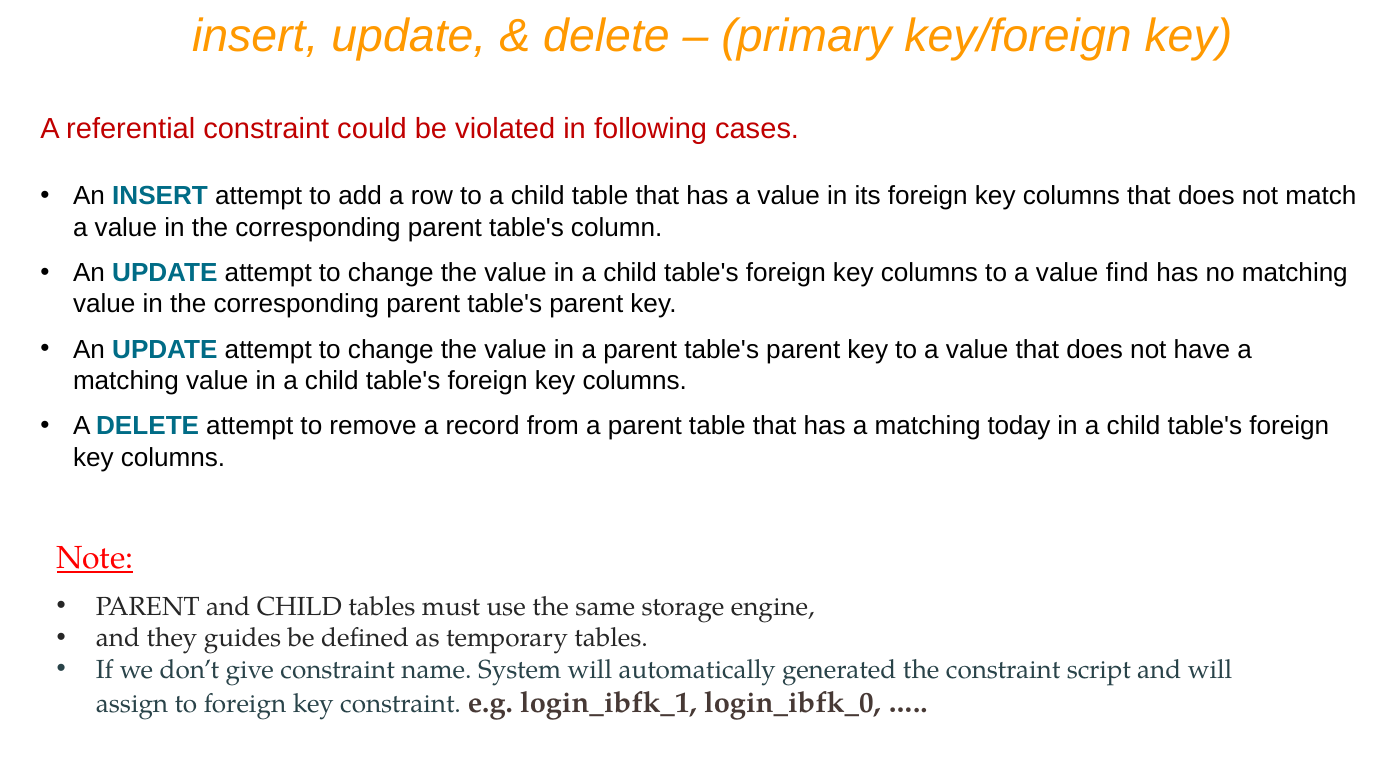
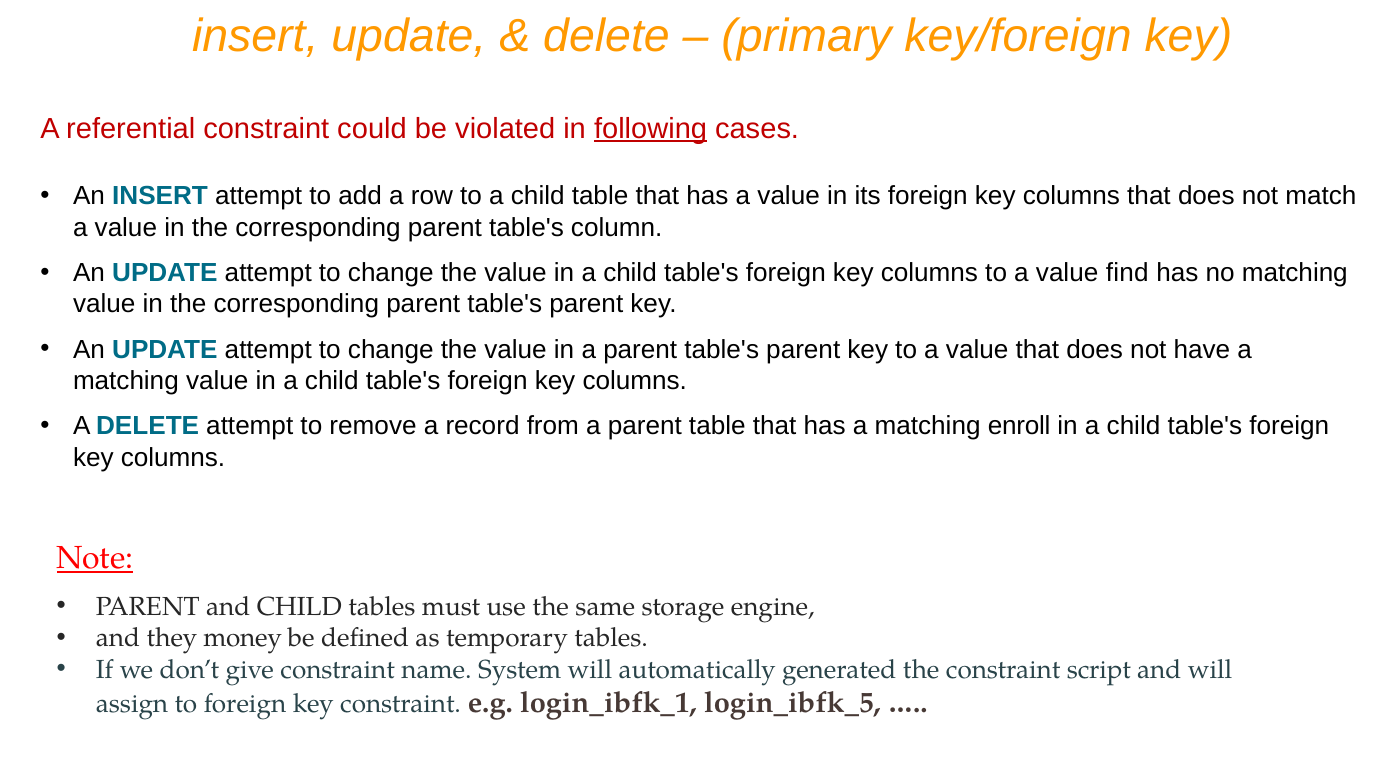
following underline: none -> present
today: today -> enroll
guides: guides -> money
login_ibfk_0: login_ibfk_0 -> login_ibfk_5
